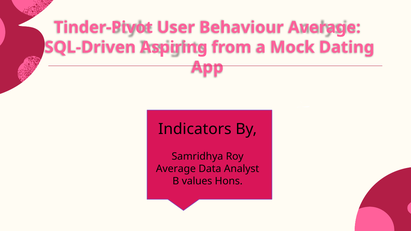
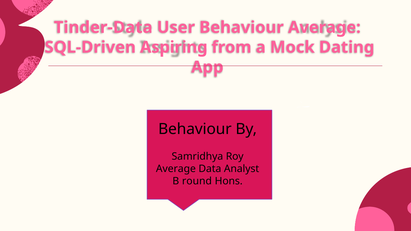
Tinder-Pivot: Tinder-Pivot -> Tinder-Data
Indicators at (195, 129): Indicators -> Behaviour
values: values -> round
